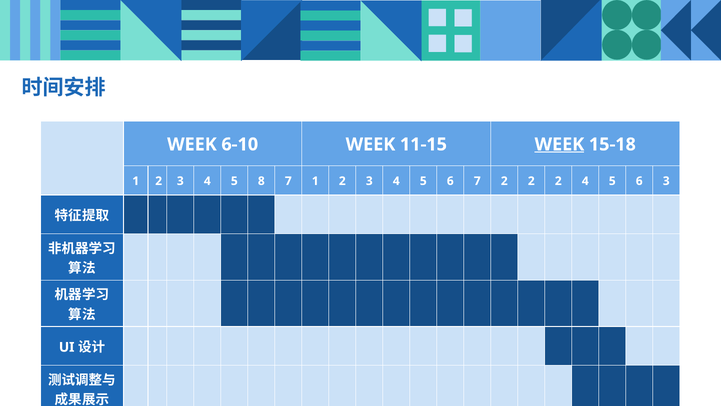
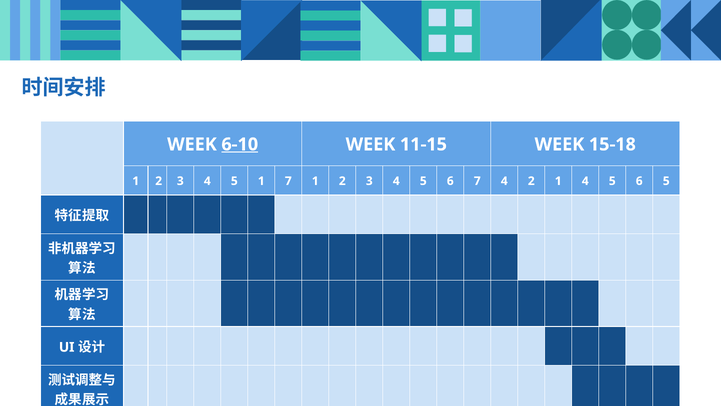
6-10 underline: none -> present
WEEK at (559, 144) underline: present -> none
5 8: 8 -> 1
7 2: 2 -> 4
2 at (558, 181): 2 -> 1
6 3: 3 -> 5
